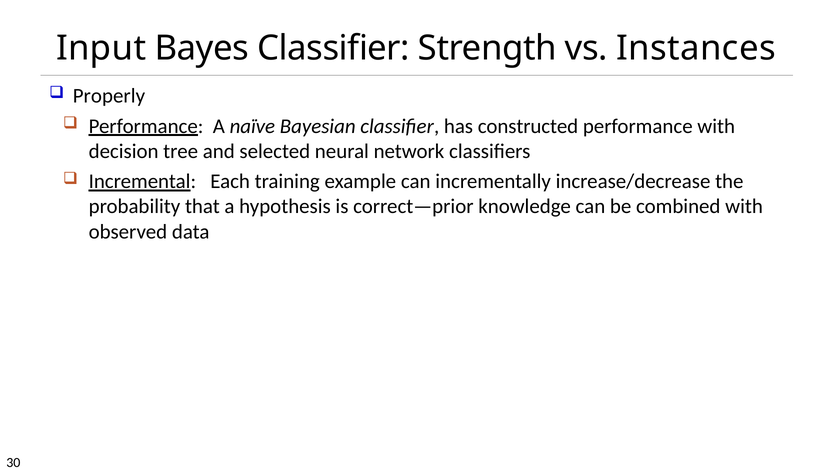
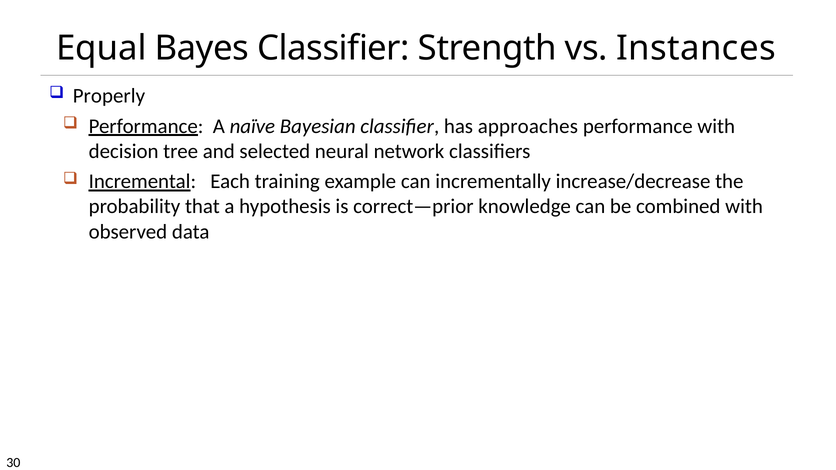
Input: Input -> Equal
constructed: constructed -> approaches
